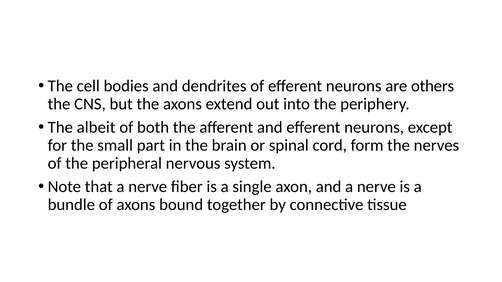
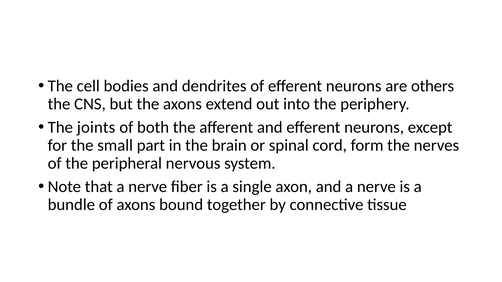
albeit: albeit -> joints
